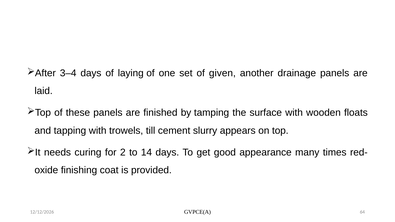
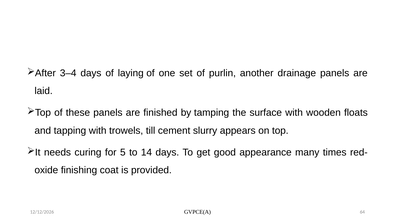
given: given -> purlin
2: 2 -> 5
